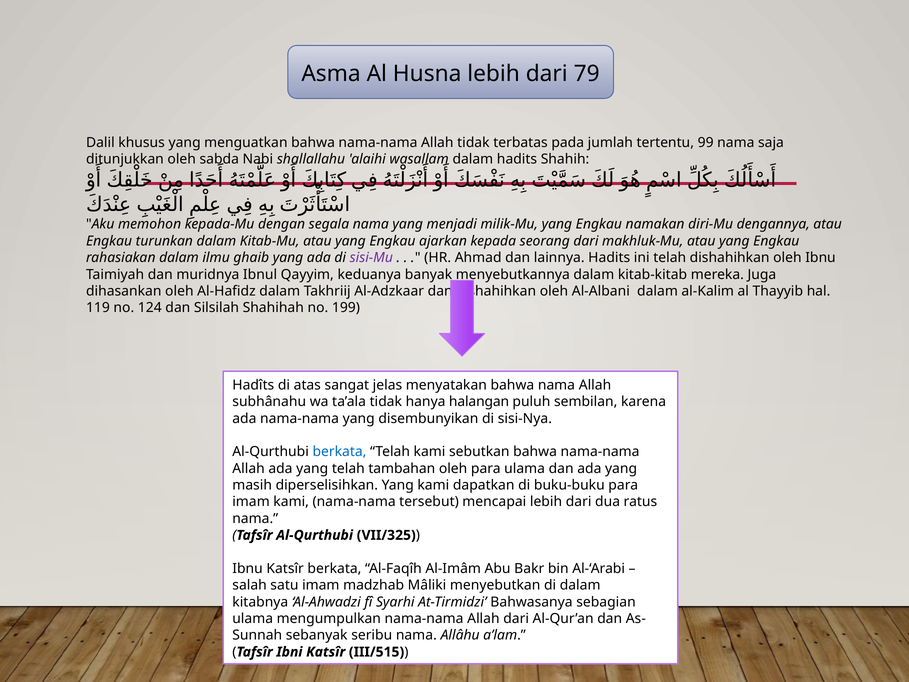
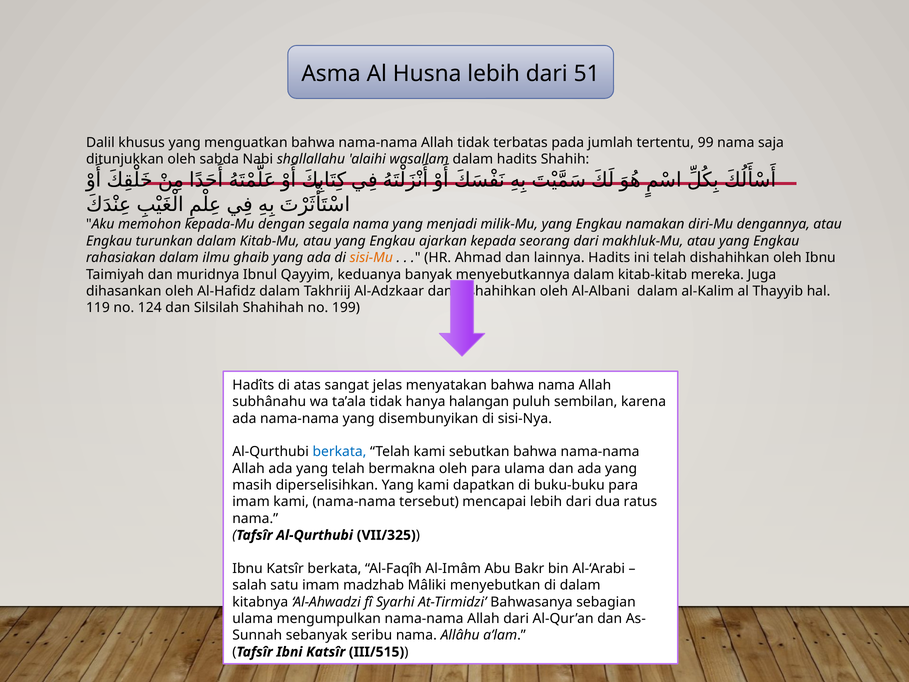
79: 79 -> 51
sisi-Mu colour: purple -> orange
tambahan: tambahan -> bermakna
